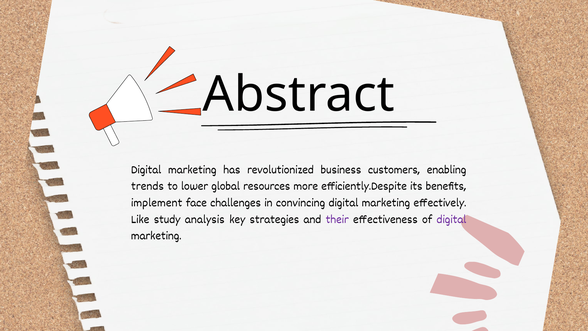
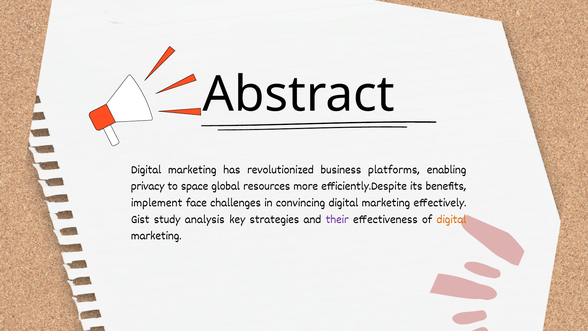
customers: customers -> platforms
trends: trends -> privacy
lower: lower -> space
Like: Like -> Gist
digital at (451, 219) colour: purple -> orange
